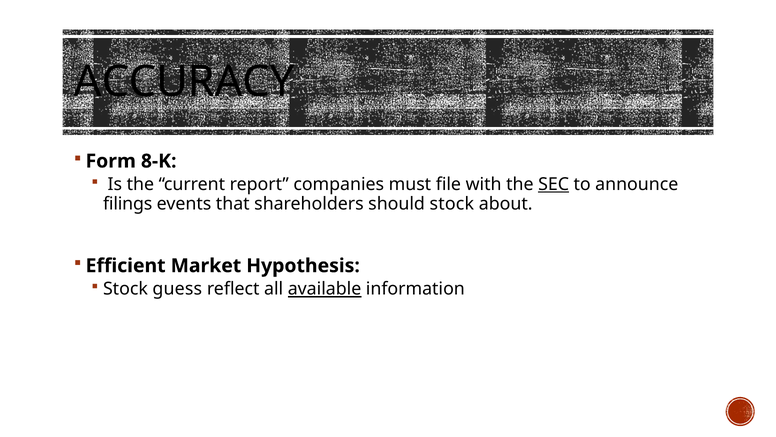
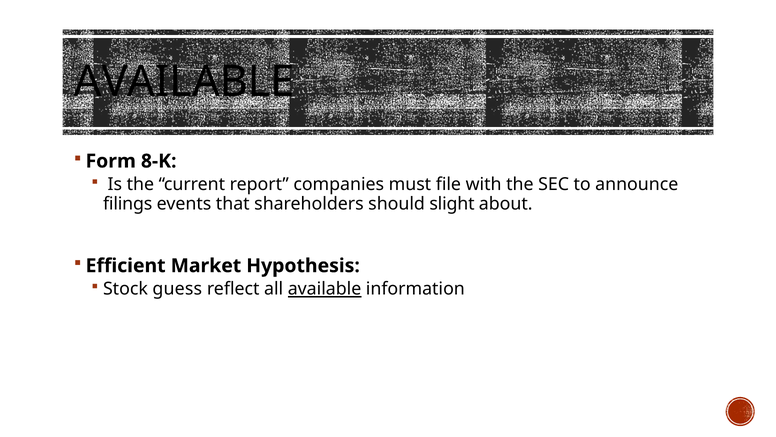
ACCURACY at (184, 82): ACCURACY -> AVAILABLE
SEC underline: present -> none
should stock: stock -> slight
